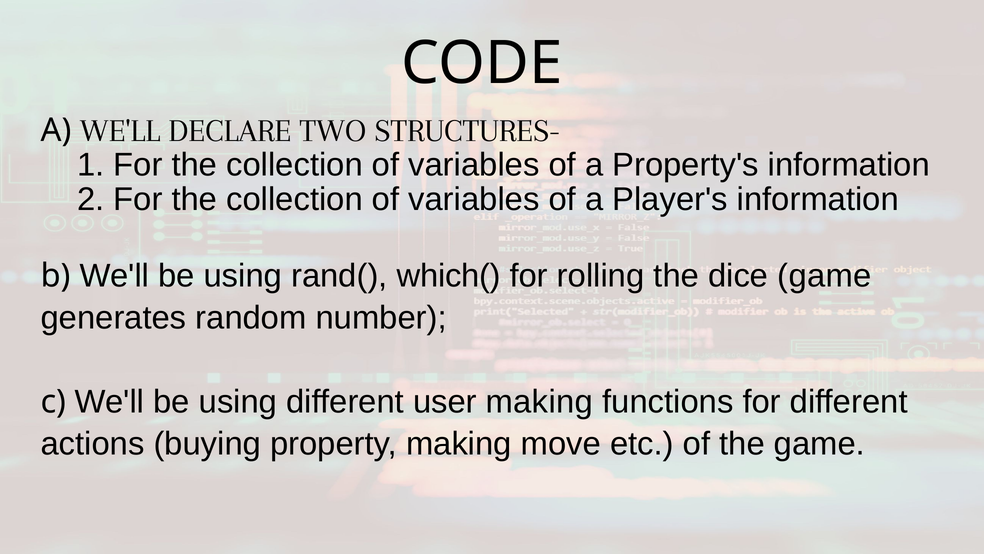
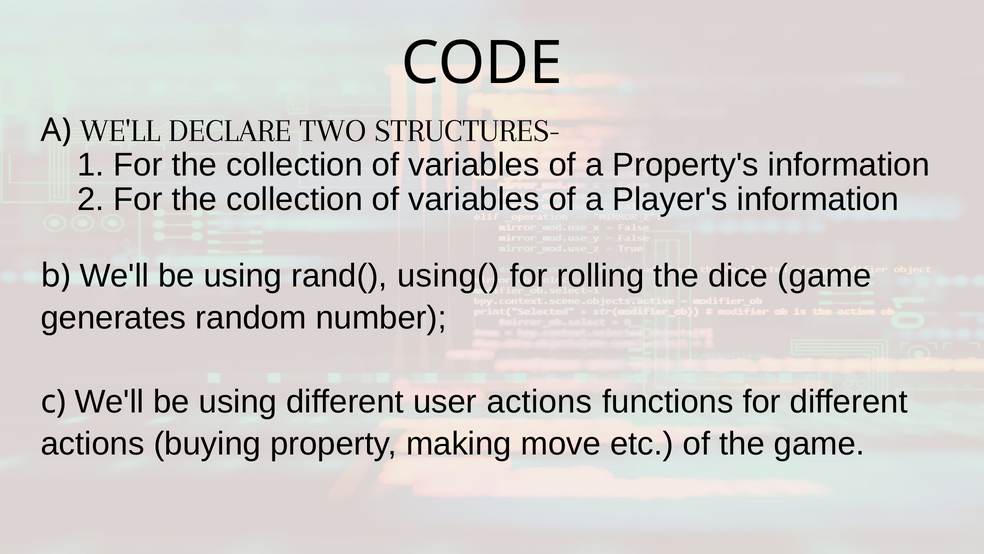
which(: which( -> using(
user making: making -> actions
